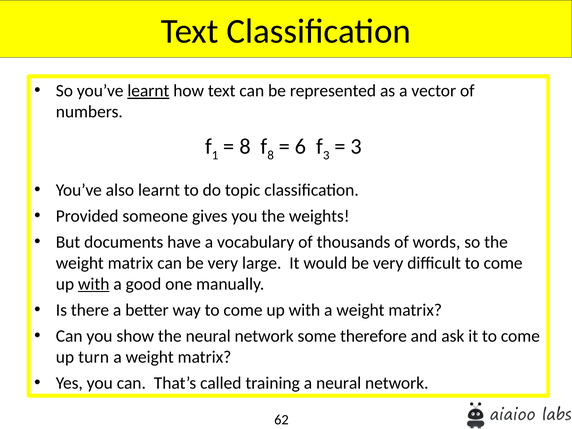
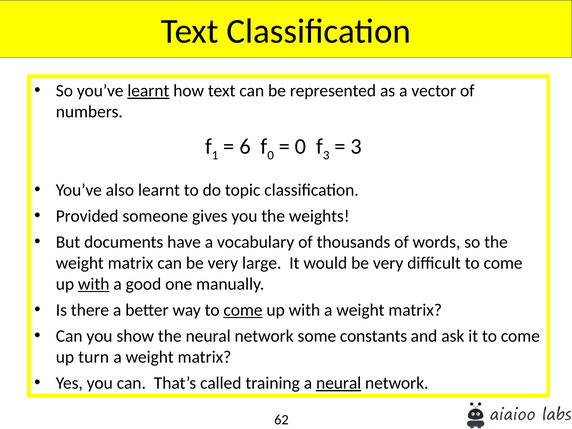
8 at (245, 146): 8 -> 6
8 at (271, 155): 8 -> 0
6 at (301, 146): 6 -> 0
come at (243, 310) underline: none -> present
therefore: therefore -> constants
neural at (339, 383) underline: none -> present
